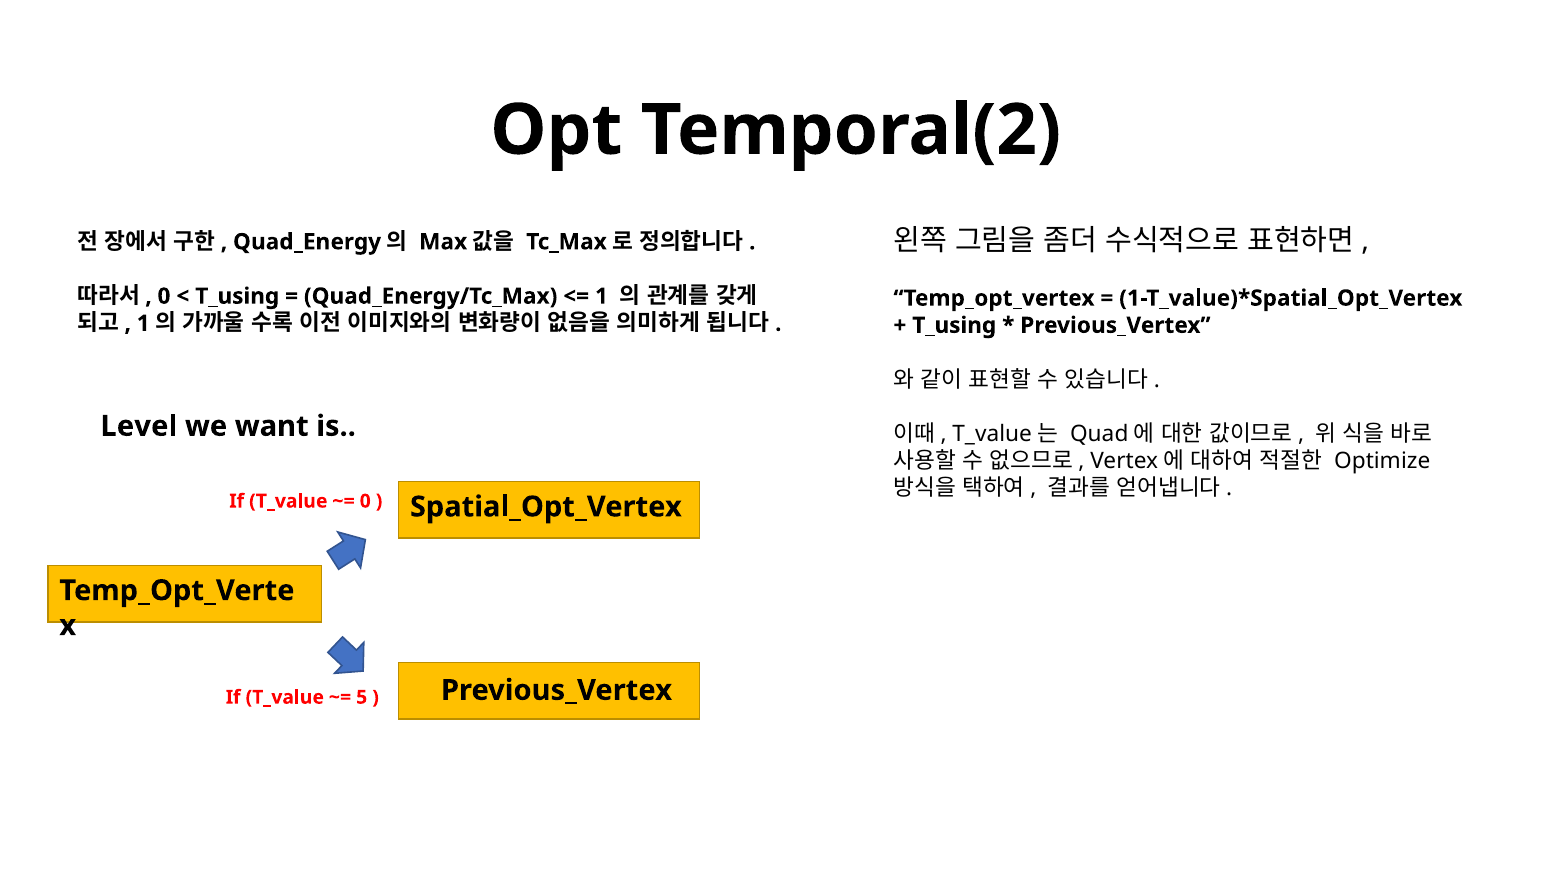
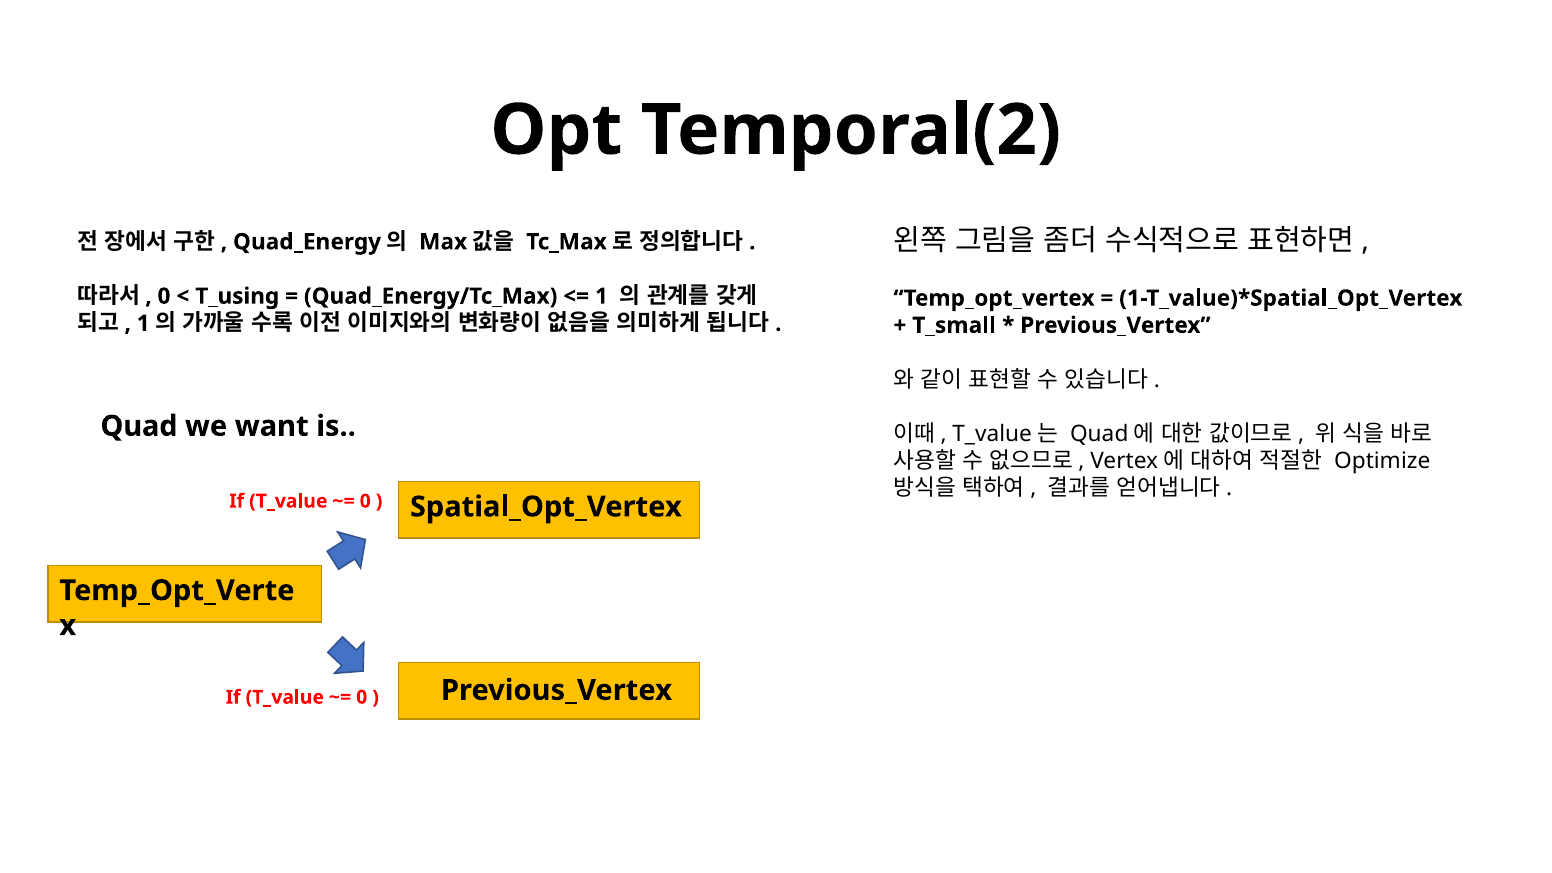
T_using at (954, 325): T_using -> T_small
Level: Level -> Quad
5 at (362, 697): 5 -> 0
